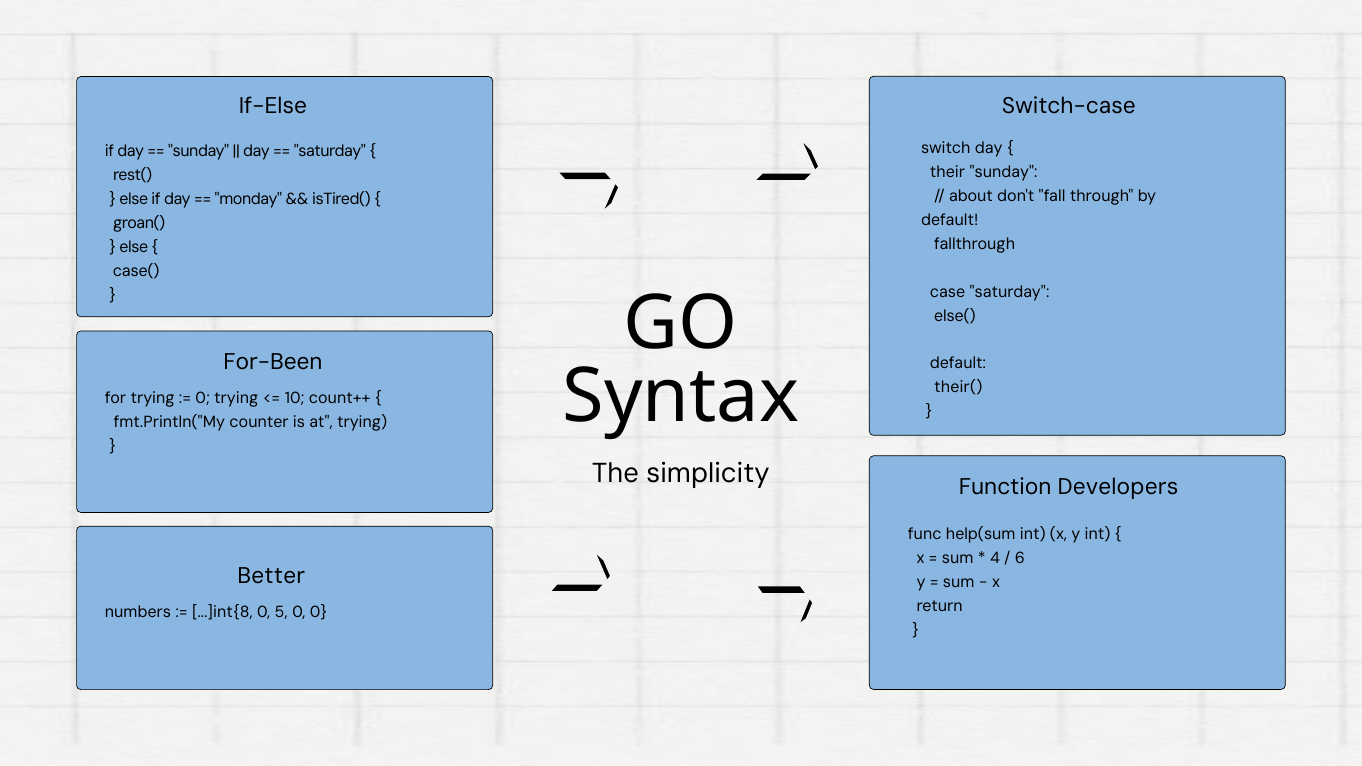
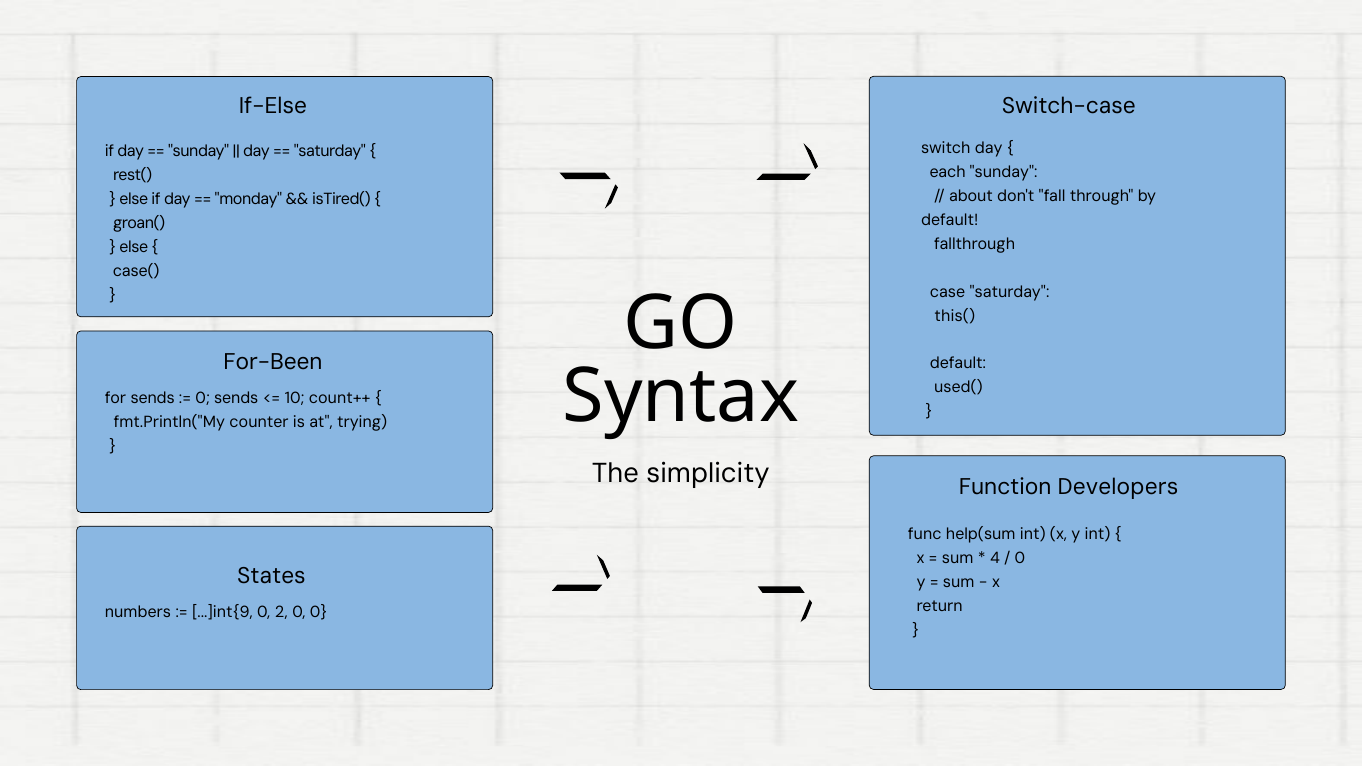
their: their -> each
else(: else( -> this(
their(: their( -> used(
for trying: trying -> sends
0 trying: trying -> sends
6 at (1020, 559): 6 -> 0
Better: Better -> States
...]int{8: ...]int{8 -> ...]int{9
5: 5 -> 2
